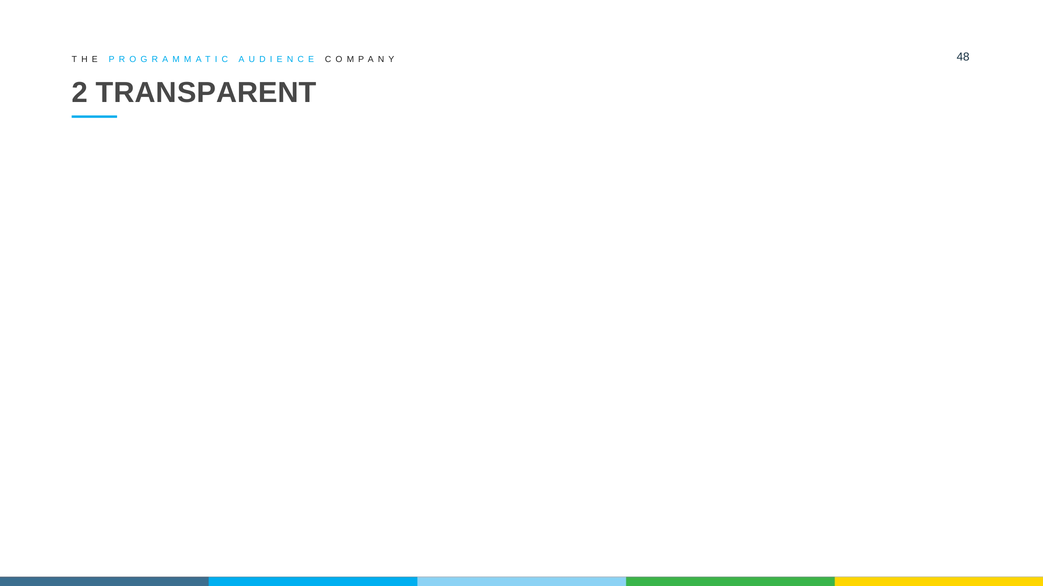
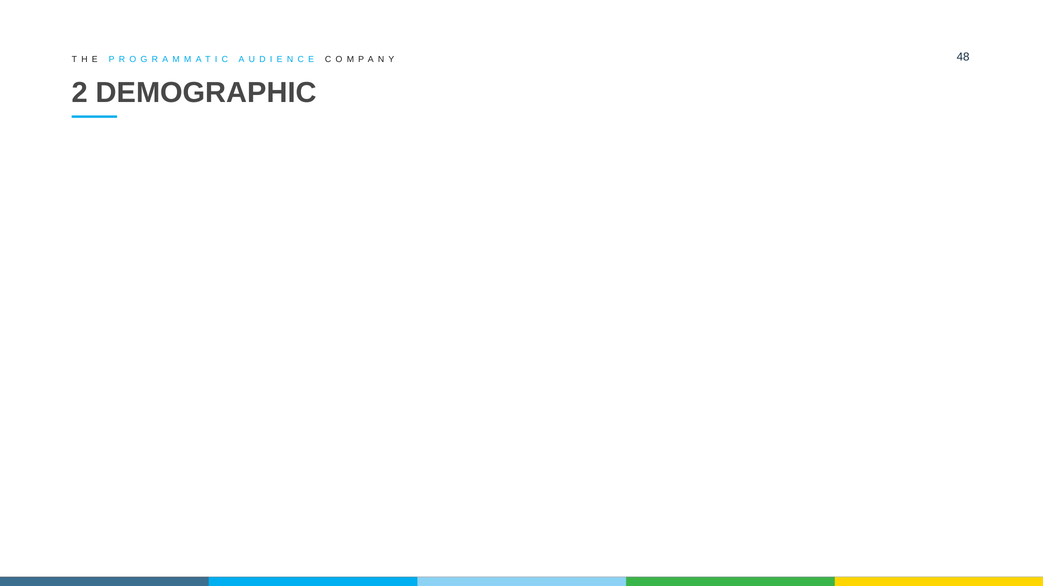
TRANSPARENT: TRANSPARENT -> DEMOGRAPHIC
